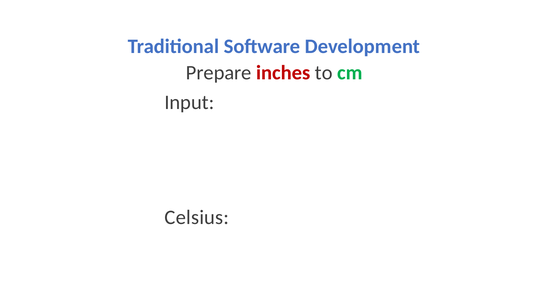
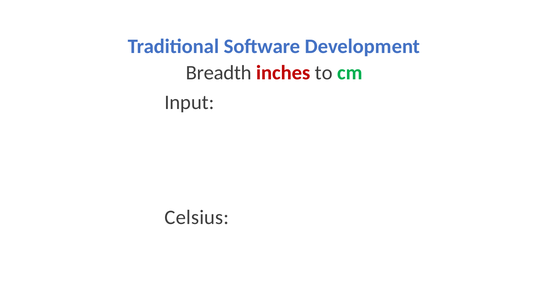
Prepare: Prepare -> Breadth
